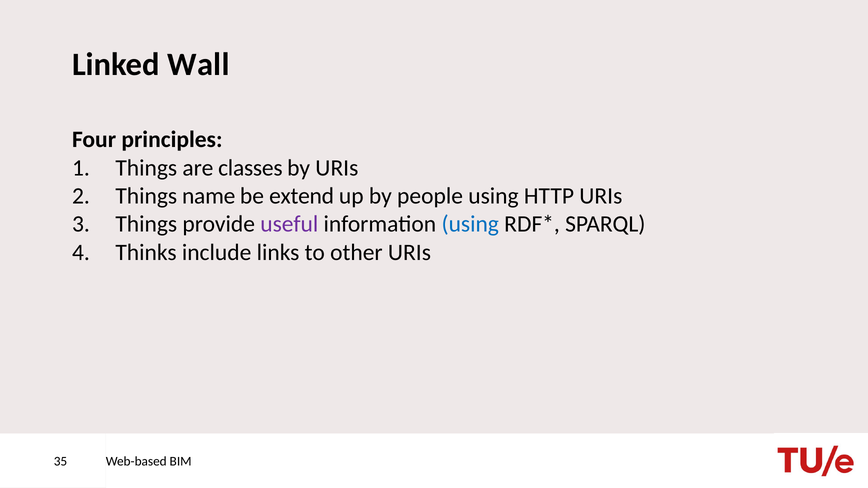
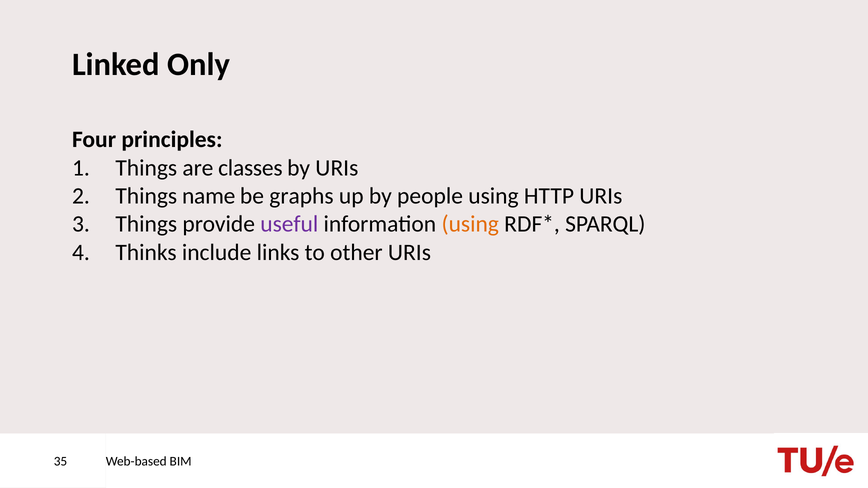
Wall: Wall -> Only
extend: extend -> graphs
using at (470, 224) colour: blue -> orange
